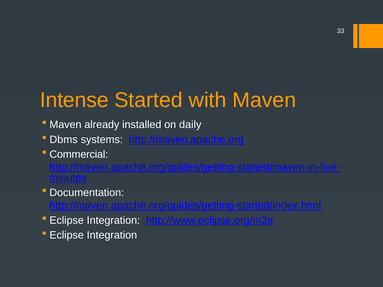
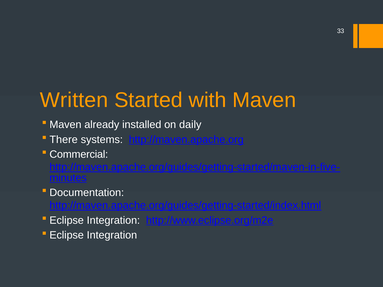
Intense: Intense -> Written
Dbms: Dbms -> There
